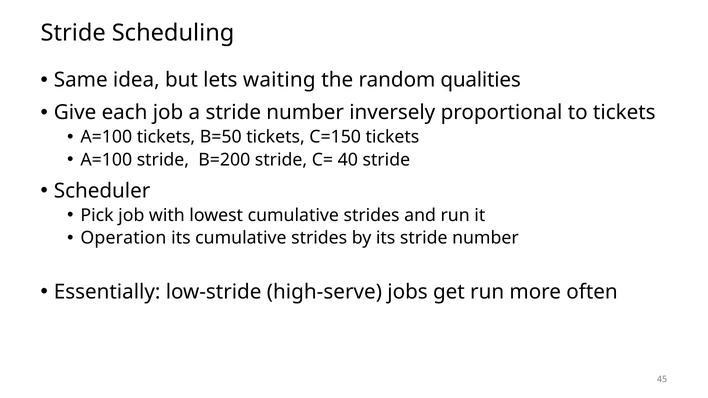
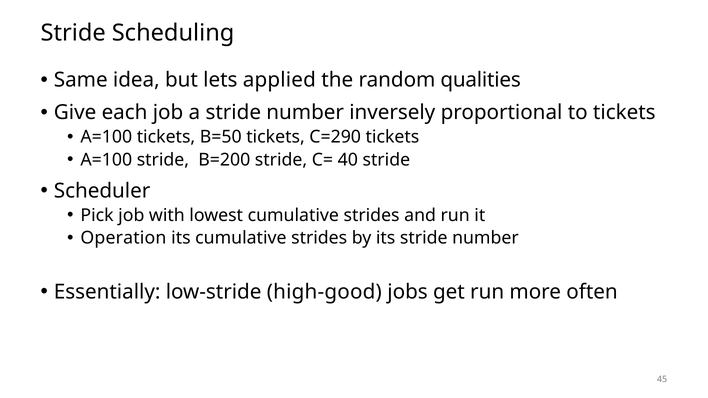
waiting: waiting -> applied
C=150: C=150 -> C=290
high-serve: high-serve -> high-good
